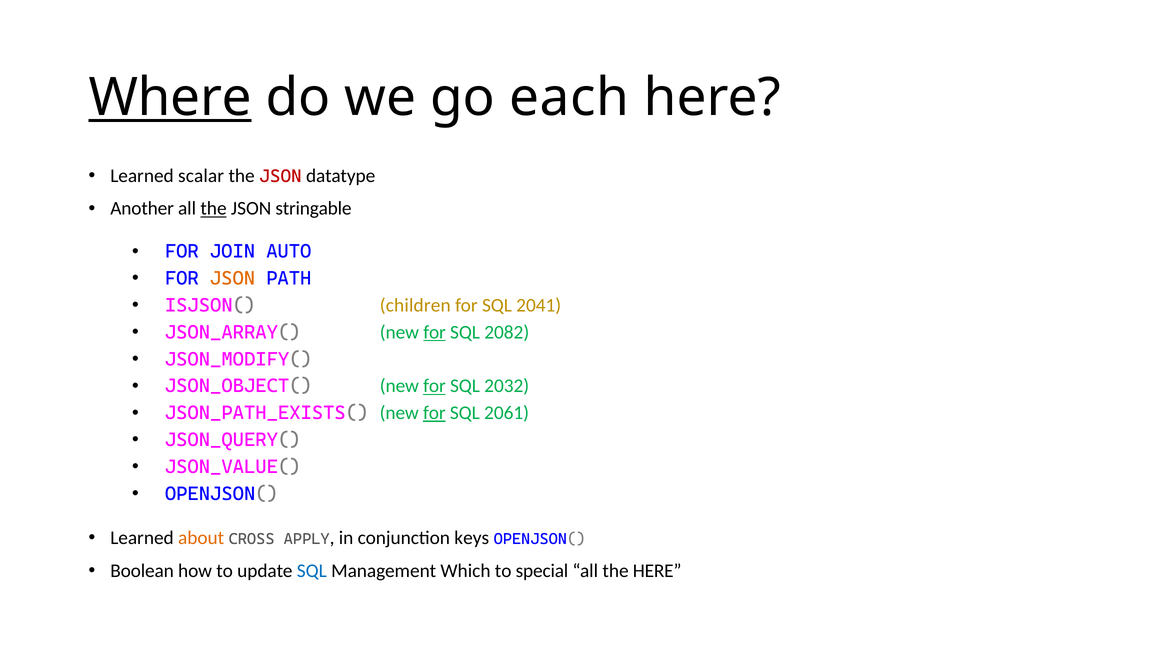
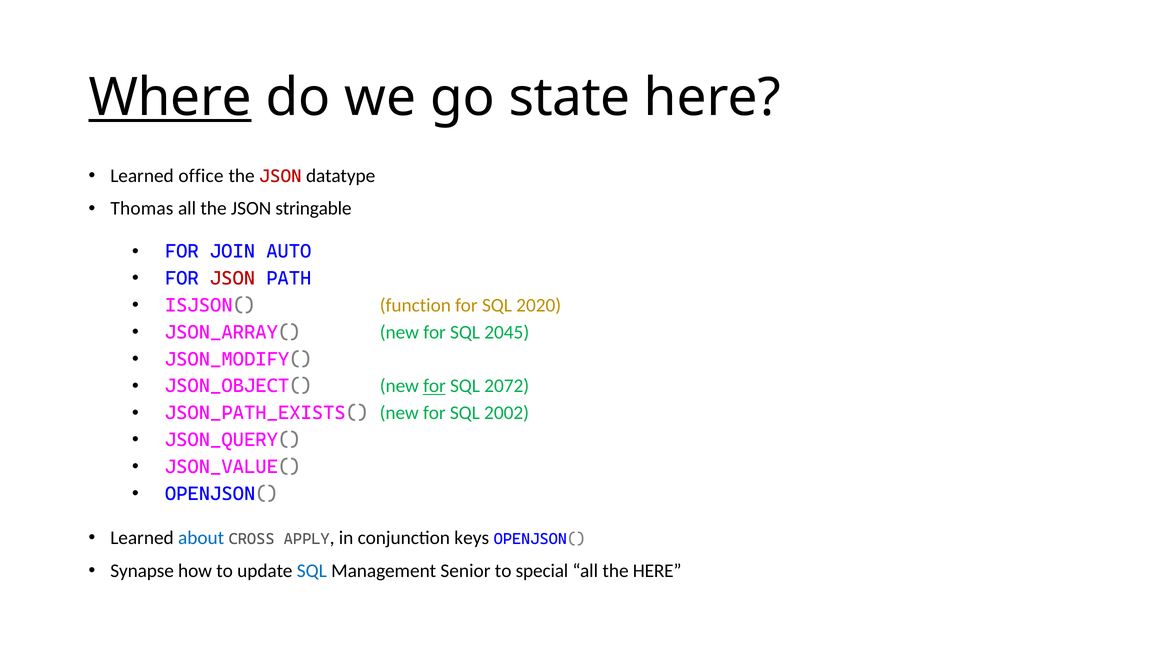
each: each -> state
scalar: scalar -> office
Another: Another -> Thomas
the at (214, 209) underline: present -> none
JSON at (233, 278) colour: orange -> red
children: children -> function
2041: 2041 -> 2020
for at (435, 332) underline: present -> none
2082: 2082 -> 2045
2032: 2032 -> 2072
for at (434, 413) underline: present -> none
2061: 2061 -> 2002
about colour: orange -> blue
Boolean: Boolean -> Synapse
Which: Which -> Senior
